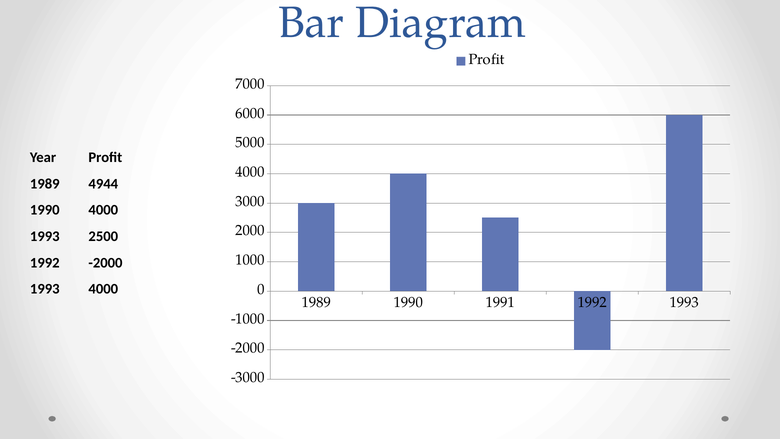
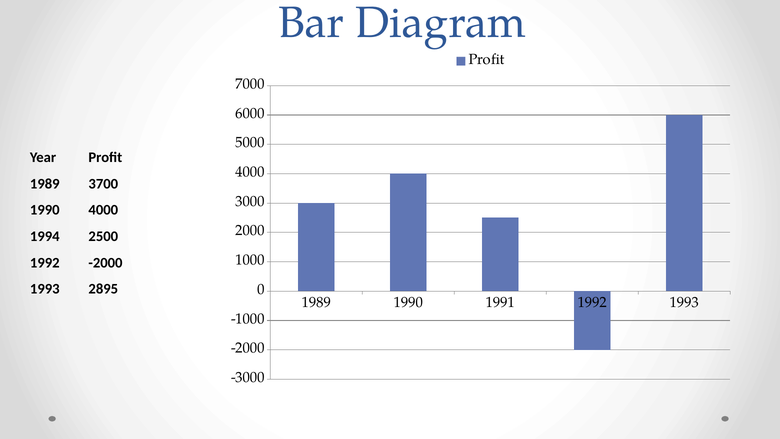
4944: 4944 -> 3700
1993 at (45, 236): 1993 -> 1994
1993 4000: 4000 -> 2895
